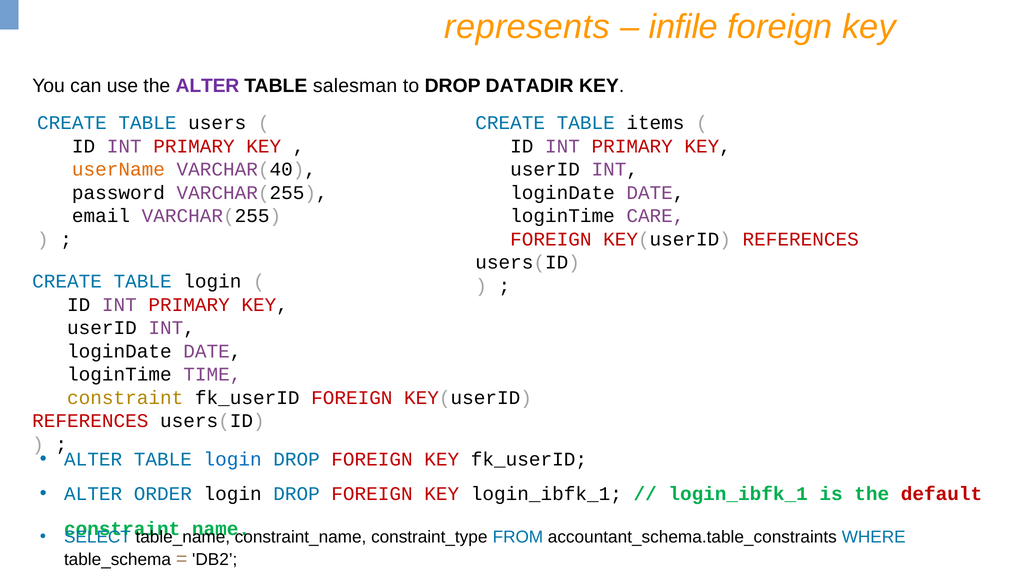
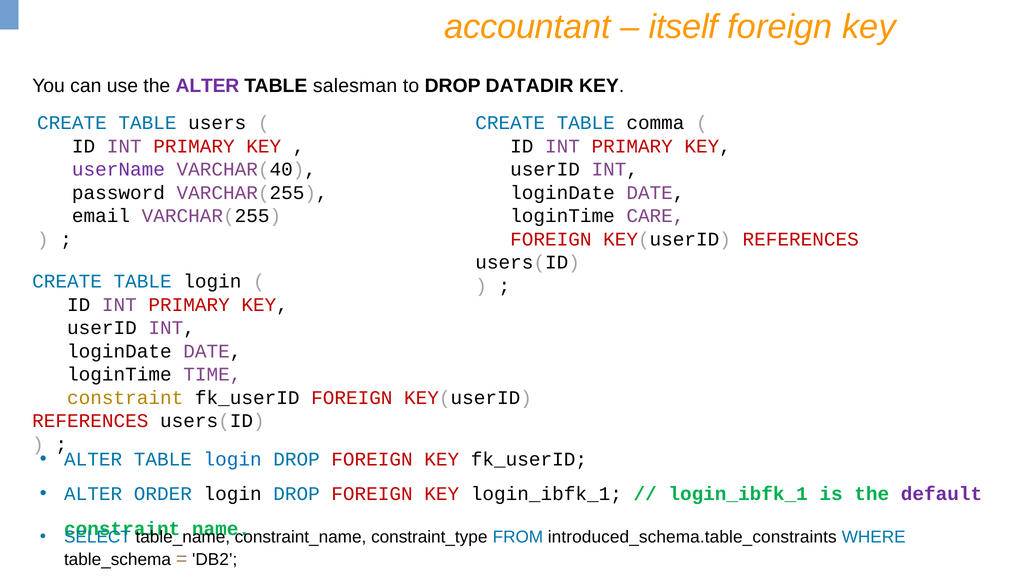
represents: represents -> accountant
infile: infile -> itself
items: items -> comma
userName colour: orange -> purple
default colour: red -> purple
accountant_schema.table_constraints: accountant_schema.table_constraints -> introduced_schema.table_constraints
